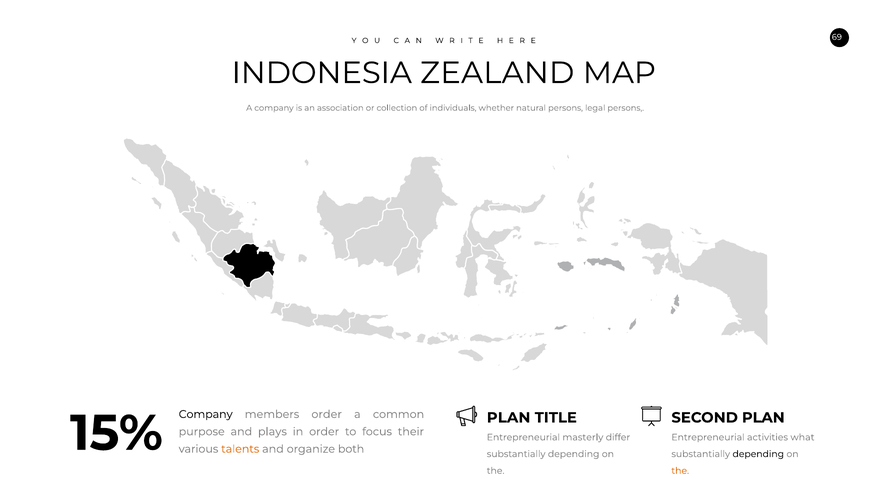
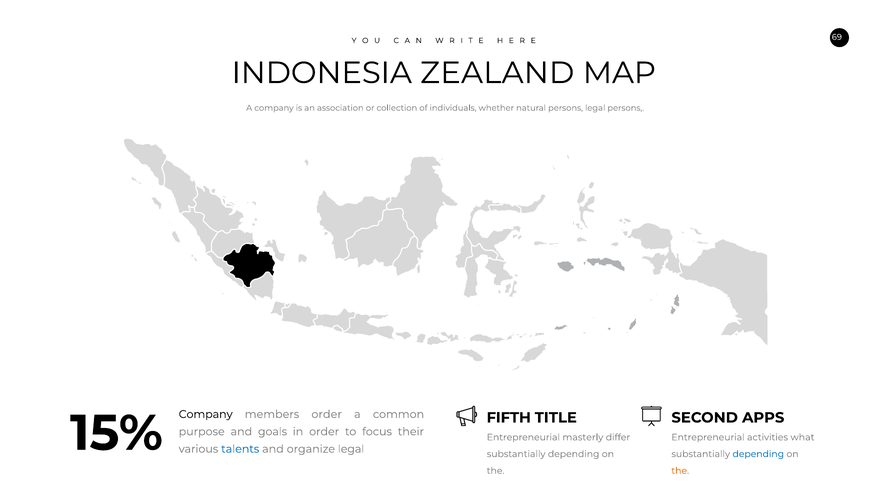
PLAN at (509, 417): PLAN -> FIFTH
SECOND PLAN: PLAN -> APPS
plays: plays -> goals
talents colour: orange -> blue
organize both: both -> legal
depending at (758, 454) colour: black -> blue
